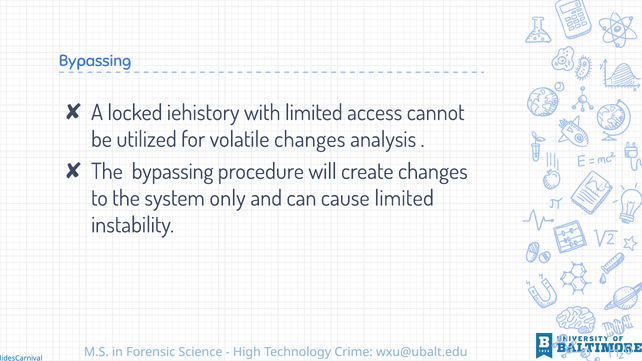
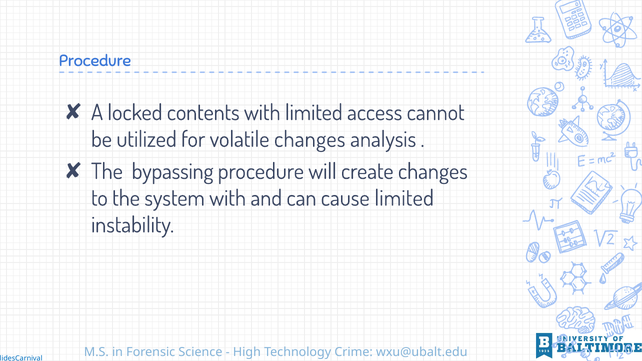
Bypassing at (95, 61): Bypassing -> Procedure
iehistory: iehistory -> contents
system only: only -> with
